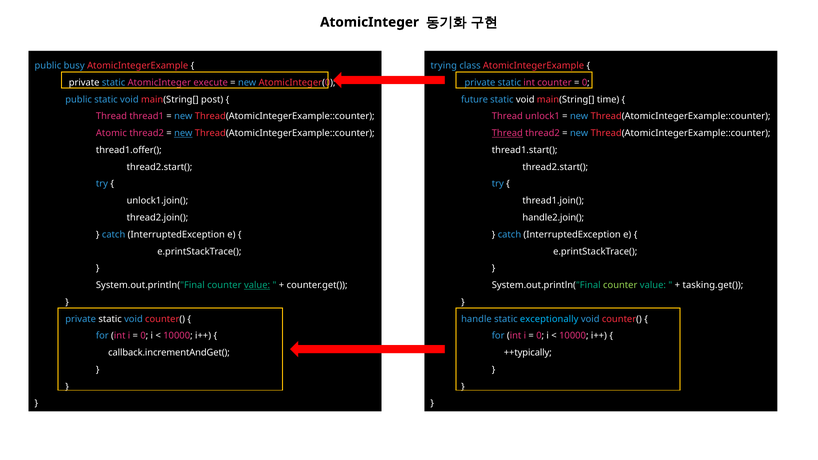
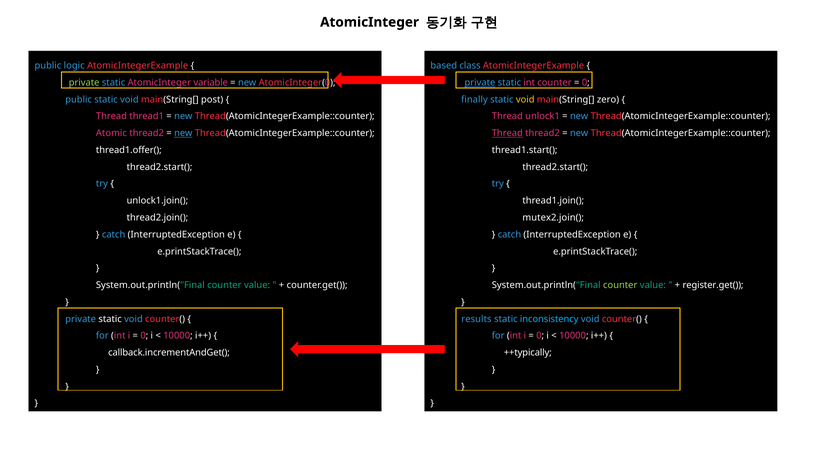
busy: busy -> logic
trying: trying -> based
private at (84, 83) colour: white -> light green
execute: execute -> variable
private at (480, 83) underline: none -> present
future: future -> finally
void at (525, 100) colour: white -> yellow
time: time -> zero
handle2.join(: handle2.join( -> mutex2.join(
value at (257, 285) underline: present -> none
tasking.get(: tasking.get( -> register.get(
handle: handle -> results
exceptionally: exceptionally -> inconsistency
